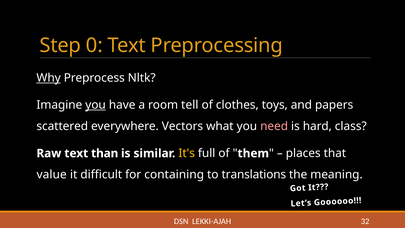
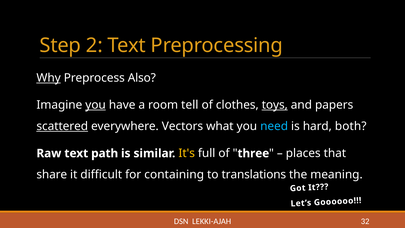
0: 0 -> 2
Nltk: Nltk -> Also
toys underline: none -> present
scattered underline: none -> present
need colour: pink -> light blue
class: class -> both
than: than -> path
them: them -> three
value: value -> share
